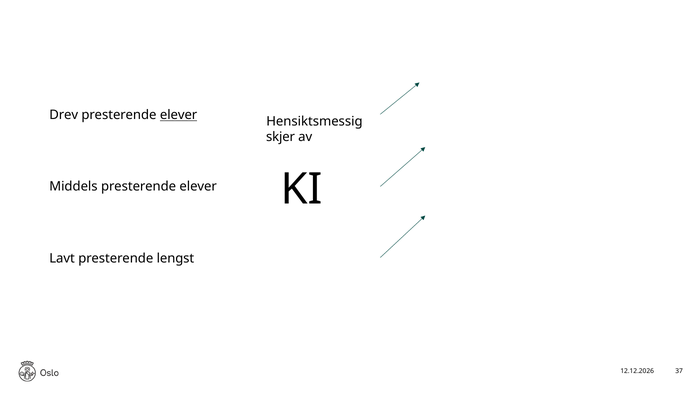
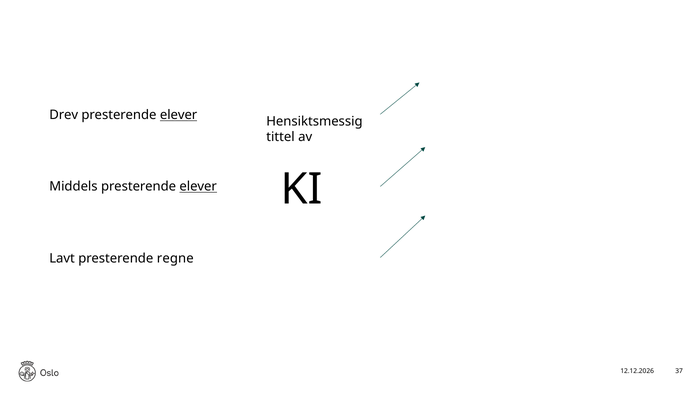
skjer: skjer -> tittel
elever at (198, 187) underline: none -> present
lengst: lengst -> regne
